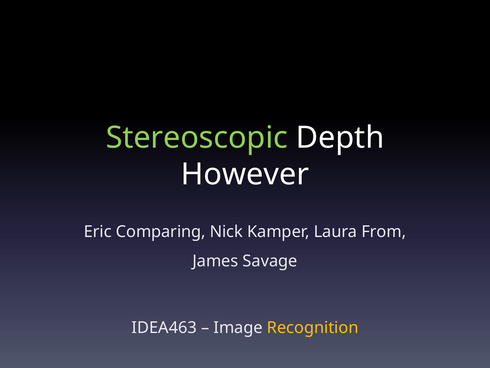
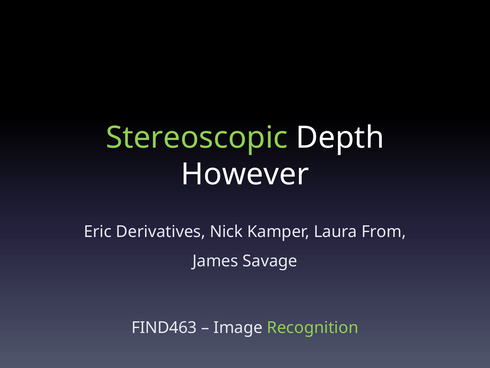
Comparing: Comparing -> Derivatives
IDEA463: IDEA463 -> FIND463
Recognition colour: yellow -> light green
